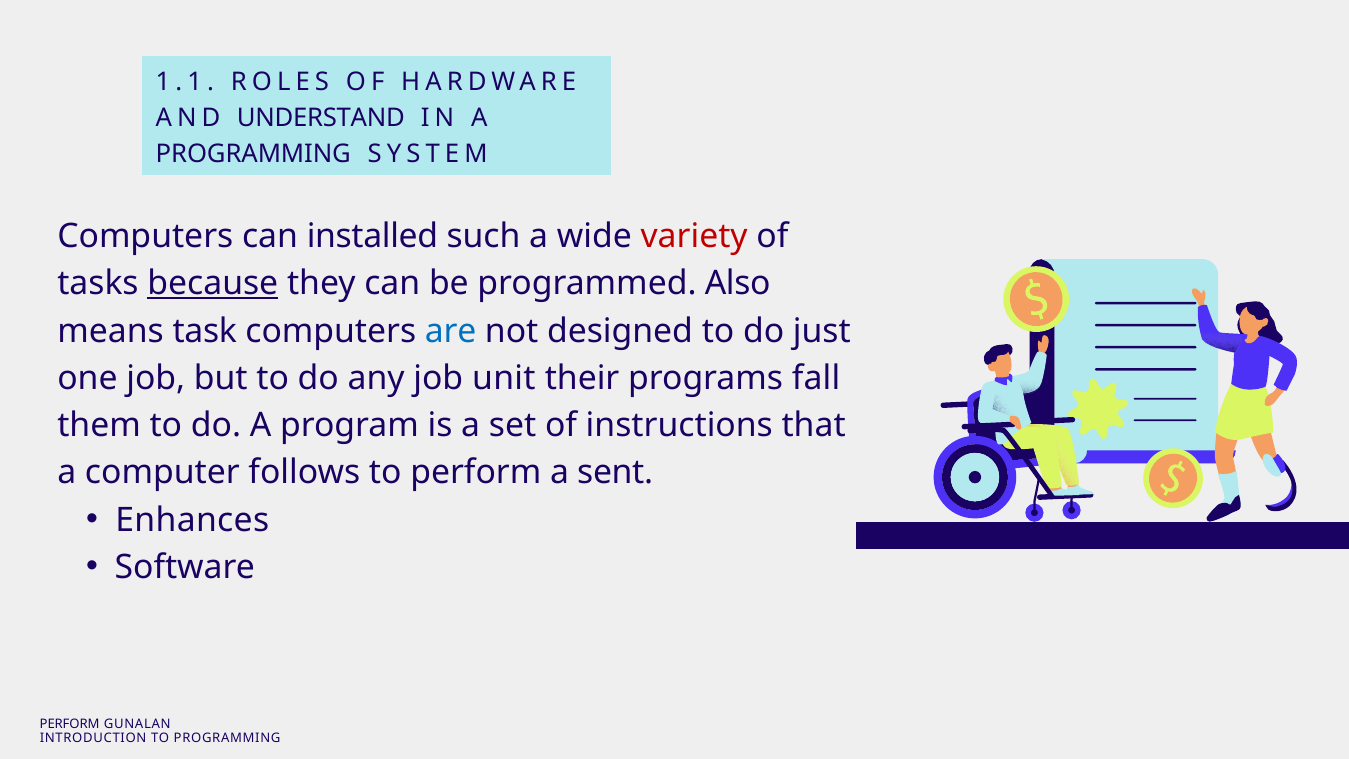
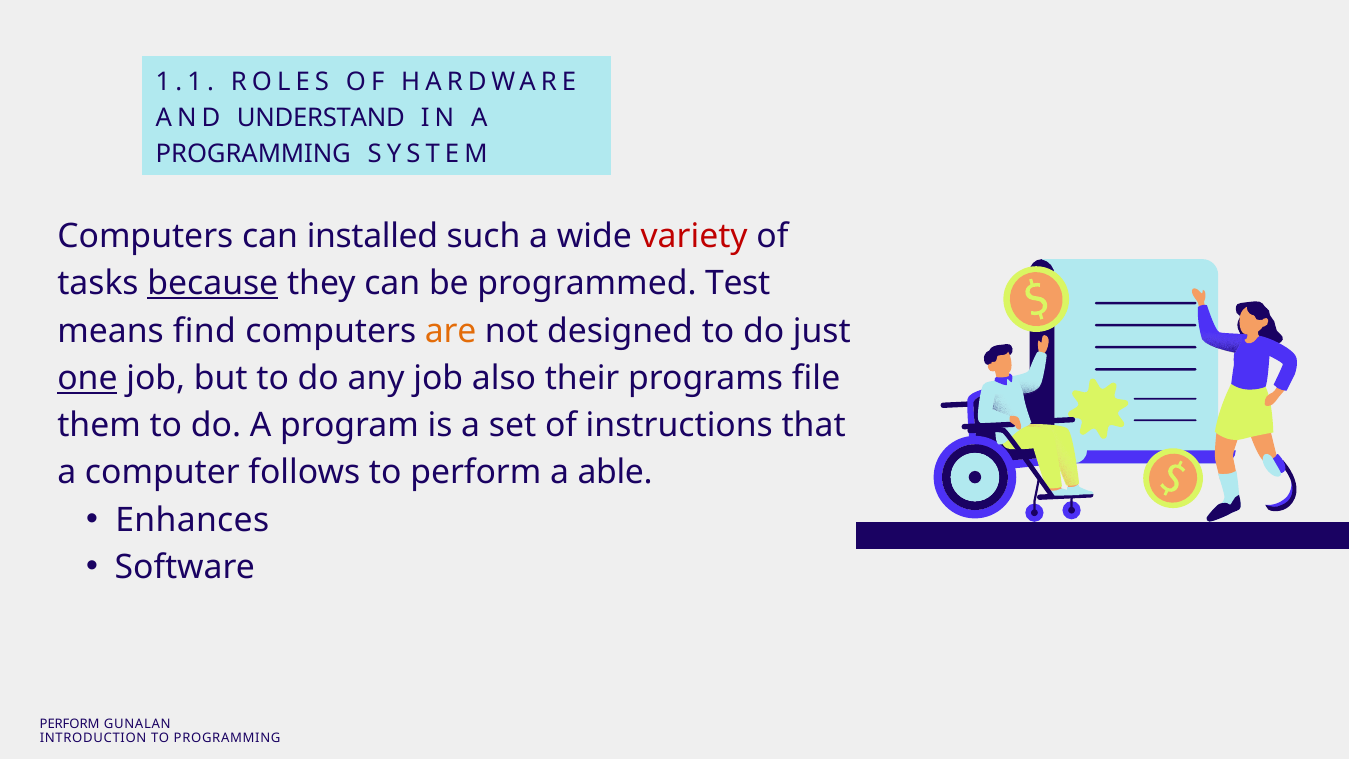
Also: Also -> Test
task: task -> find
are colour: blue -> orange
one underline: none -> present
unit: unit -> also
fall: fall -> file
sent: sent -> able
